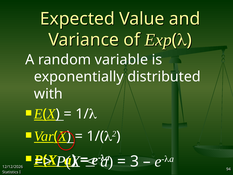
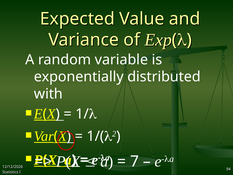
3: 3 -> 7
